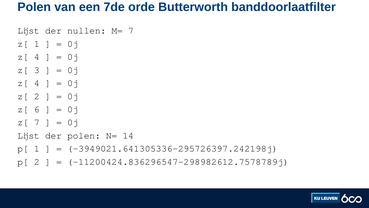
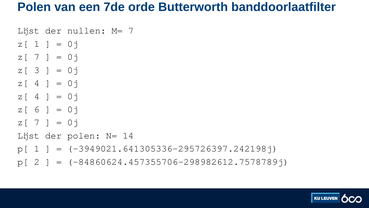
4 at (37, 57): 4 -> 7
2 at (37, 96): 2 -> 4
-11200424.836296547-298982612.7578789j: -11200424.836296547-298982612.7578789j -> -84860624.457355706-298982612.7578789j
